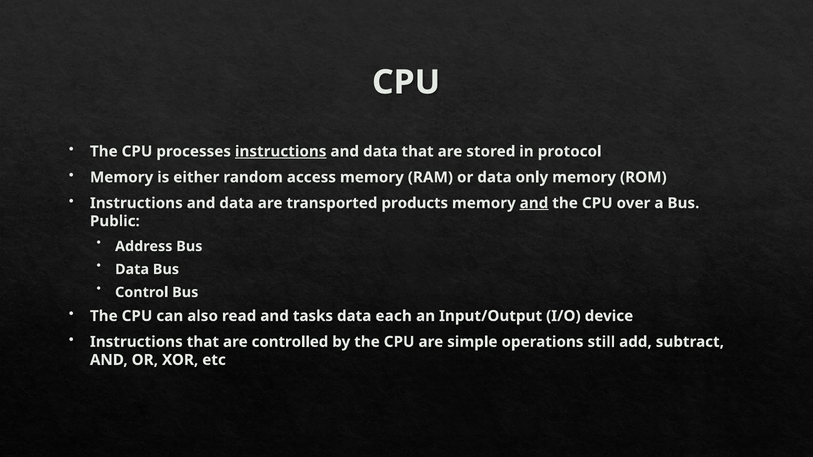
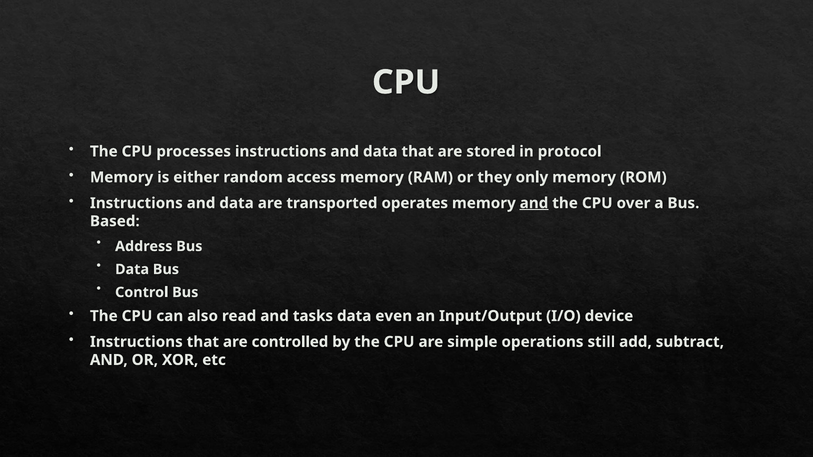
instructions at (281, 152) underline: present -> none
or data: data -> they
products: products -> operates
Public: Public -> Based
each: each -> even
